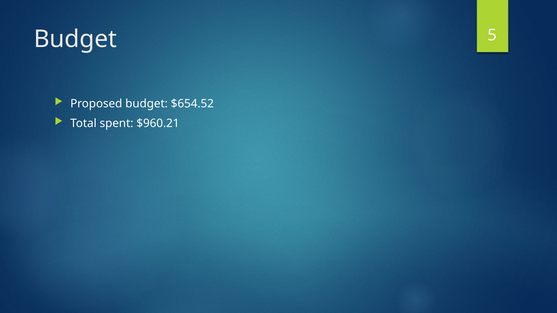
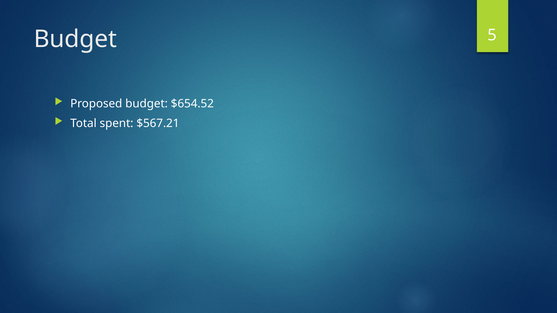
$960.21: $960.21 -> $567.21
